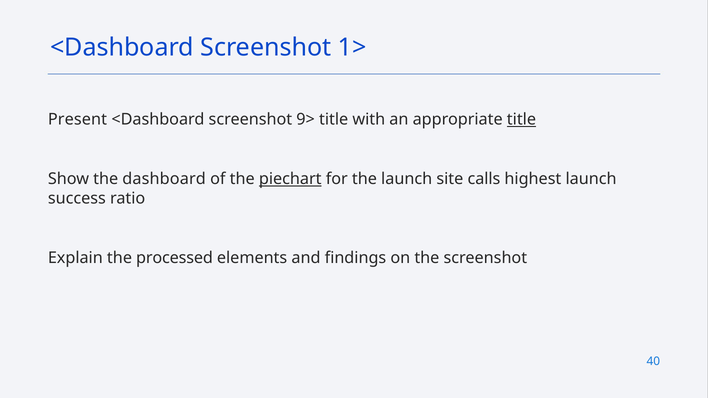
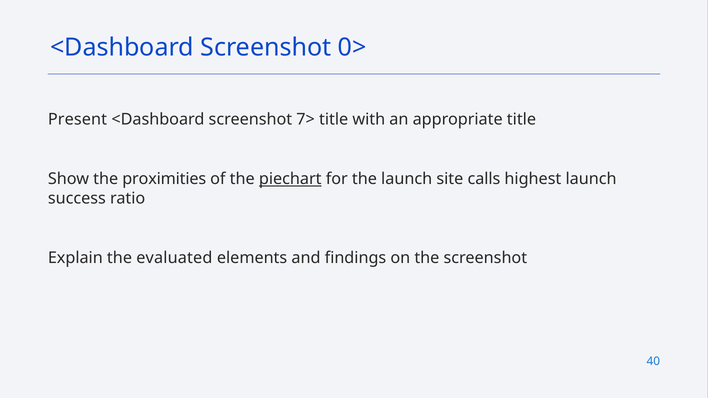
1>: 1> -> 0>
9>: 9> -> 7>
title at (521, 120) underline: present -> none
dashboard: dashboard -> proximities
processed: processed -> evaluated
